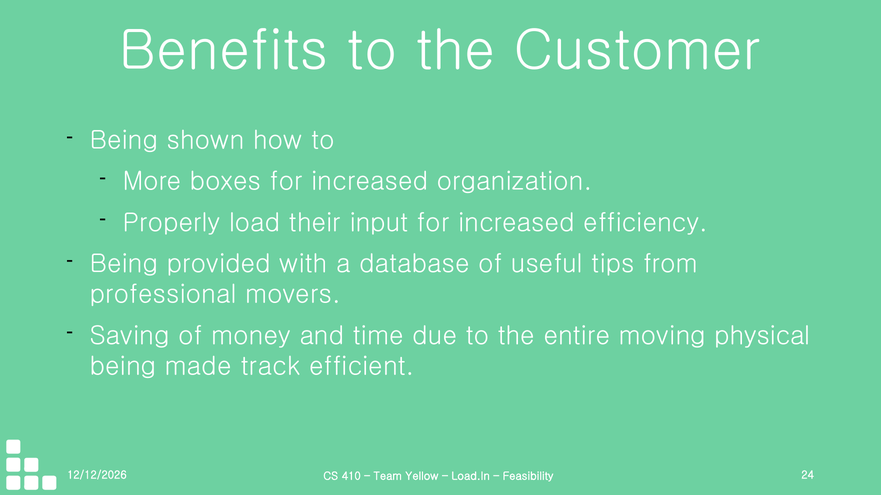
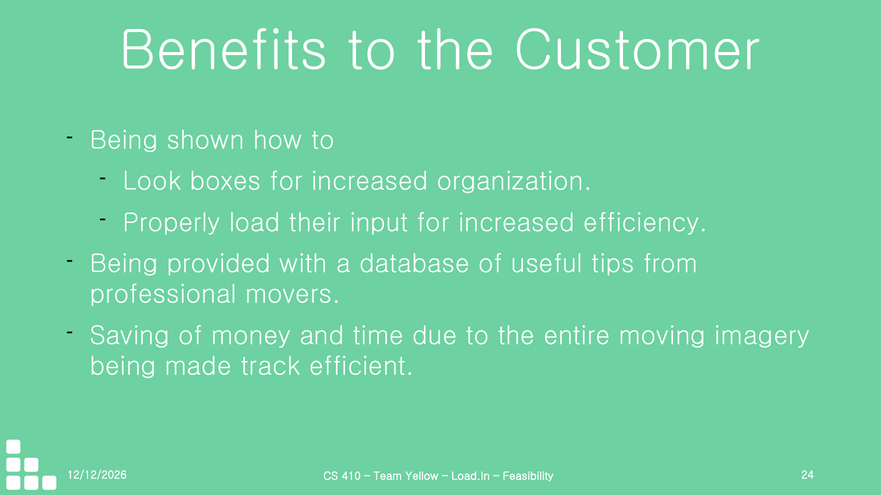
More: More -> Look
physical: physical -> imagery
